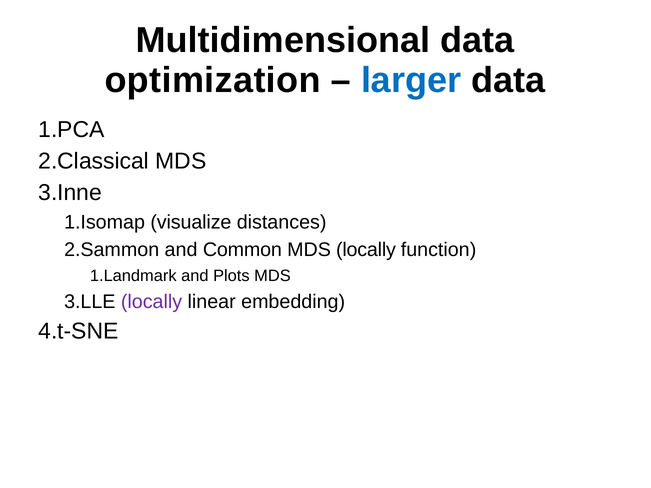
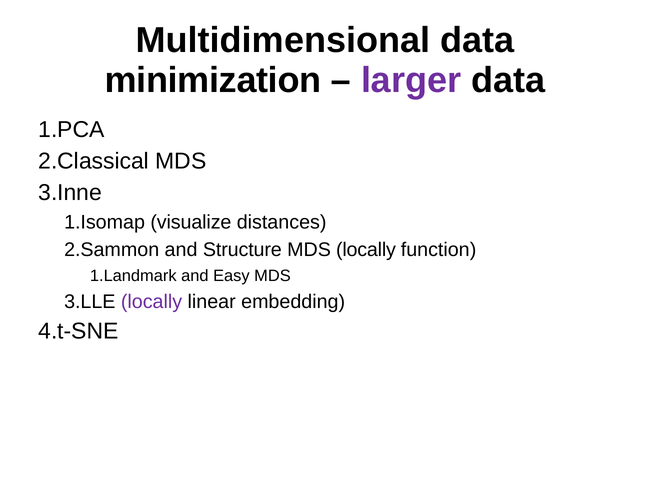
optimization: optimization -> minimization
larger colour: blue -> purple
Common: Common -> Structure
Plots: Plots -> Easy
